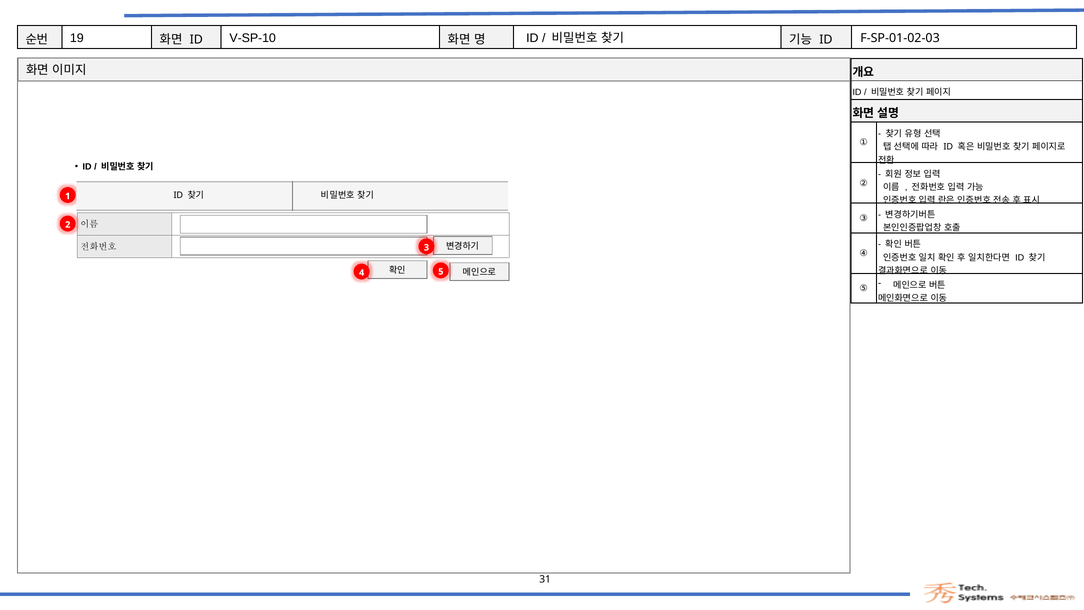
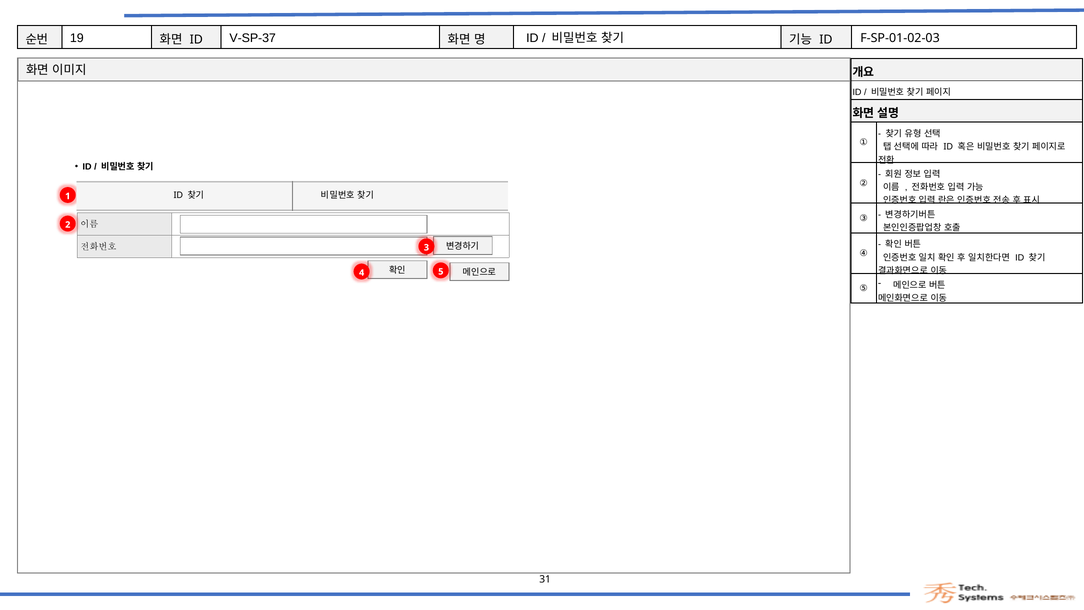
V-SP-10: V-SP-10 -> V-SP-37
